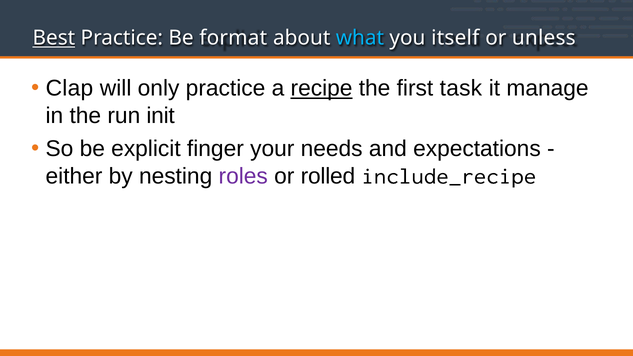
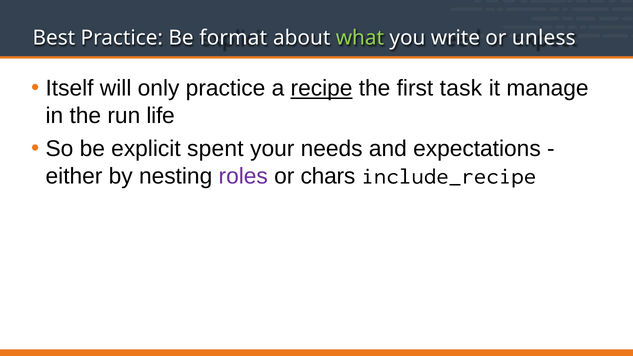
Best underline: present -> none
what colour: light blue -> light green
itself: itself -> write
Clap: Clap -> Itself
init: init -> life
finger: finger -> spent
rolled: rolled -> chars
